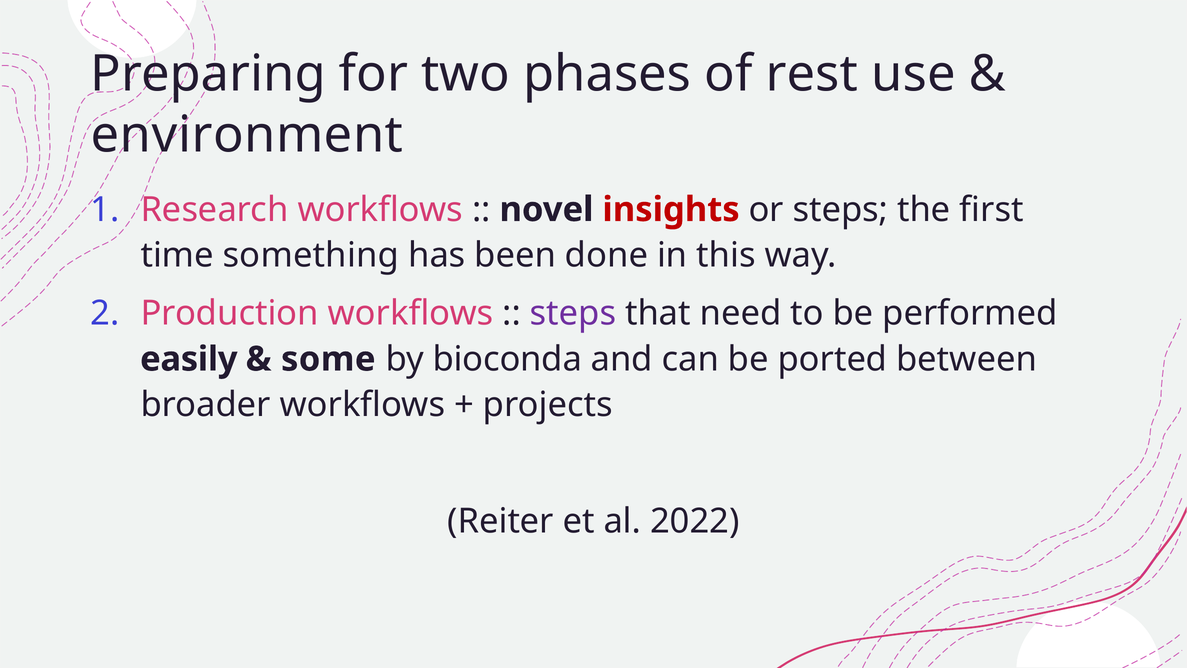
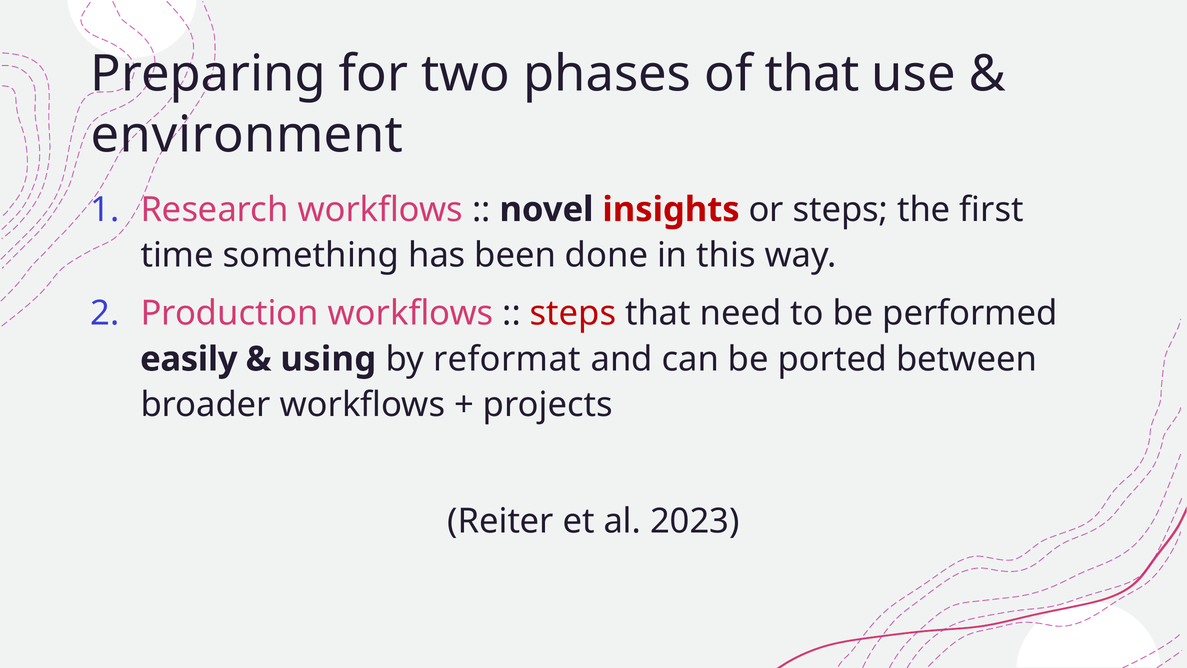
of rest: rest -> that
steps at (573, 313) colour: purple -> red
some: some -> using
bioconda: bioconda -> reformat
2022: 2022 -> 2023
